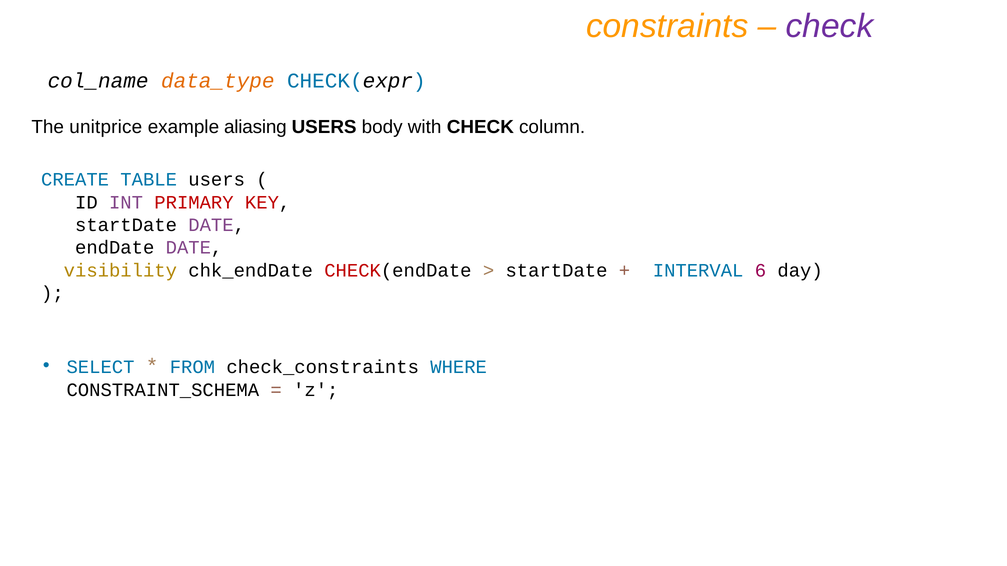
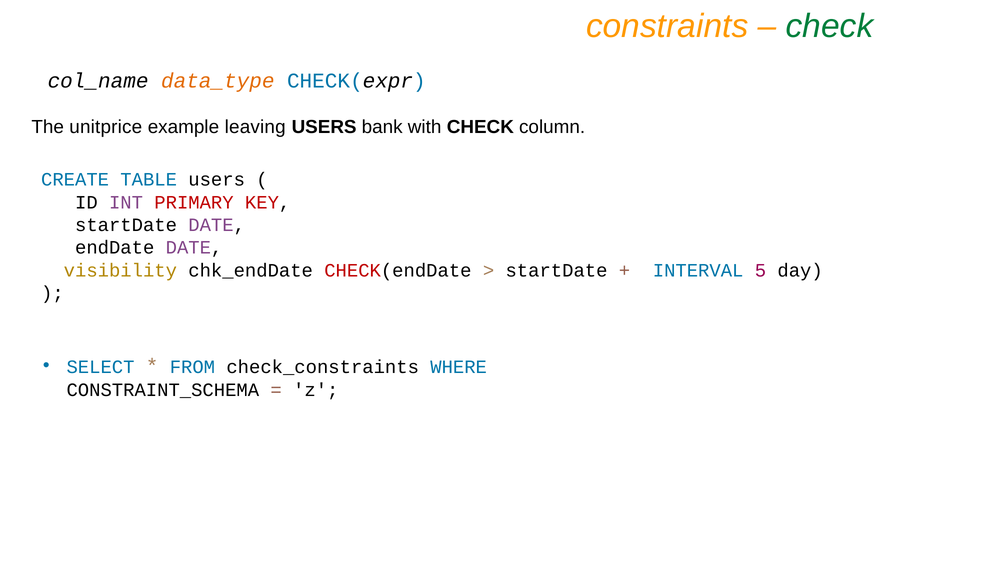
check at (829, 26) colour: purple -> green
aliasing: aliasing -> leaving
body: body -> bank
6: 6 -> 5
